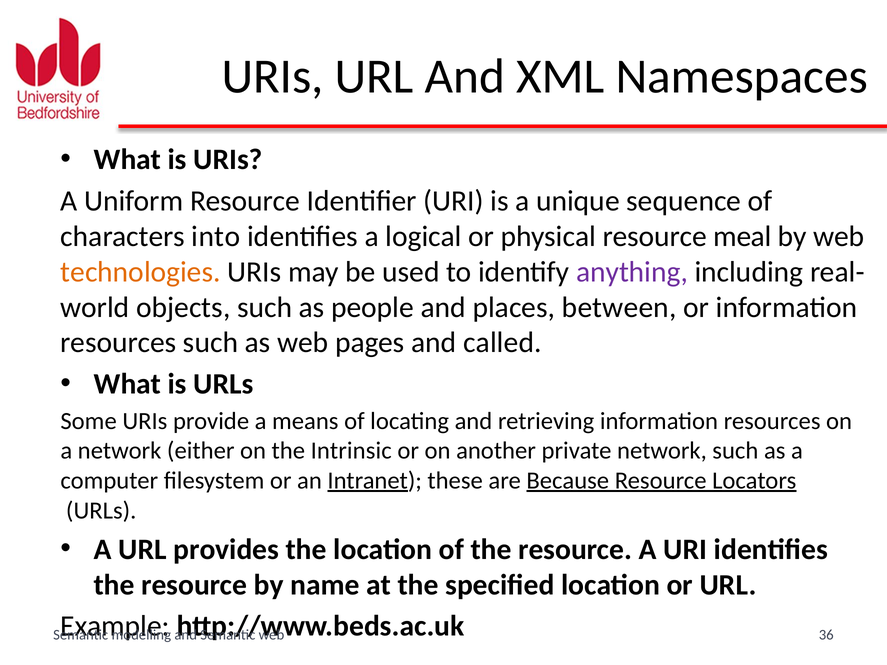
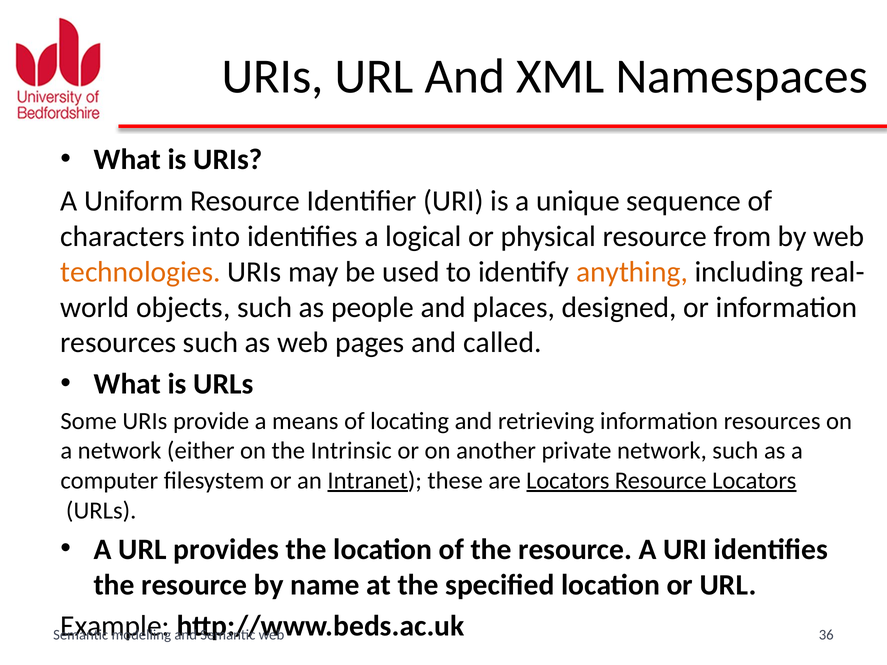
meal: meal -> from
anything colour: purple -> orange
between: between -> designed
are Because: Because -> Locators
